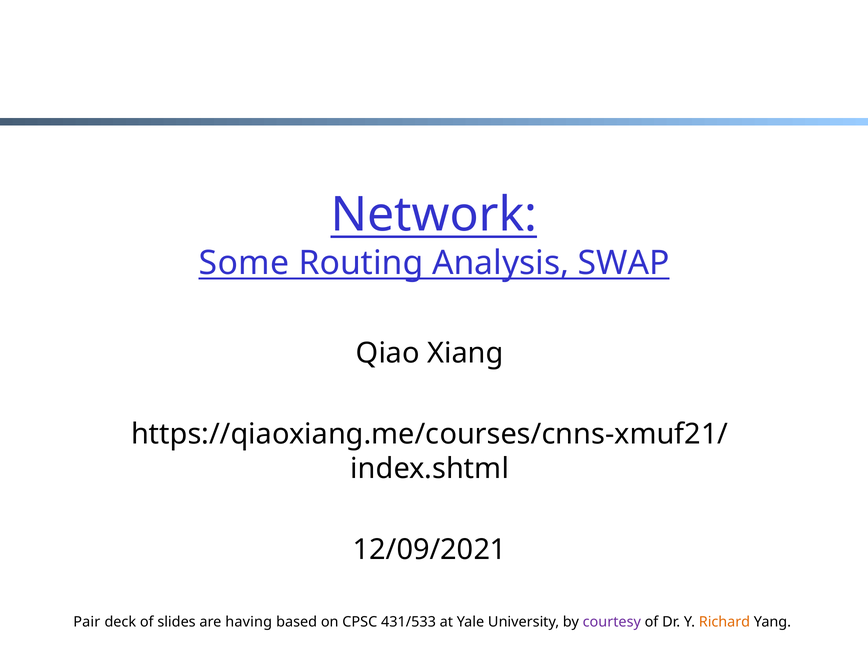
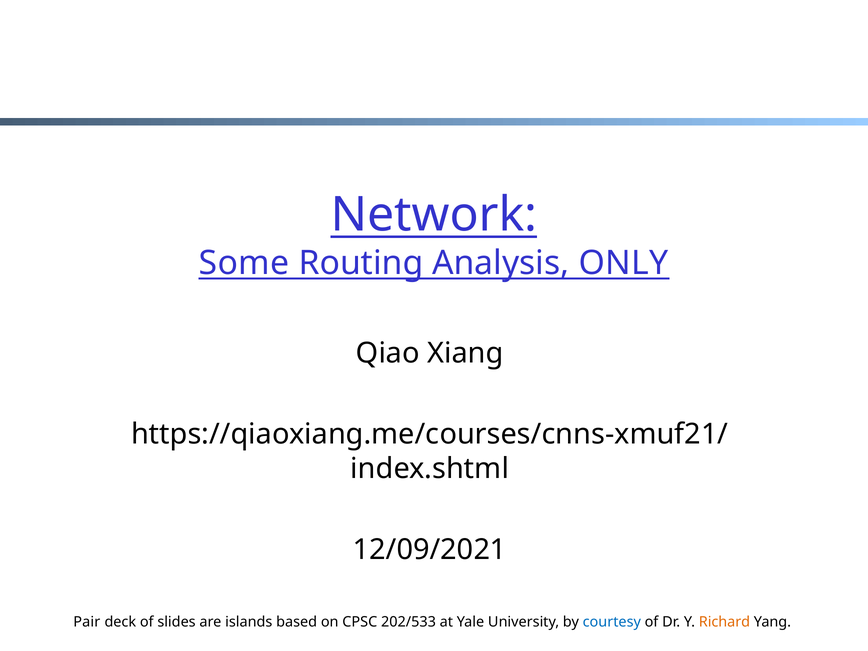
SWAP: SWAP -> ONLY
having: having -> islands
431/533: 431/533 -> 202/533
courtesy colour: purple -> blue
